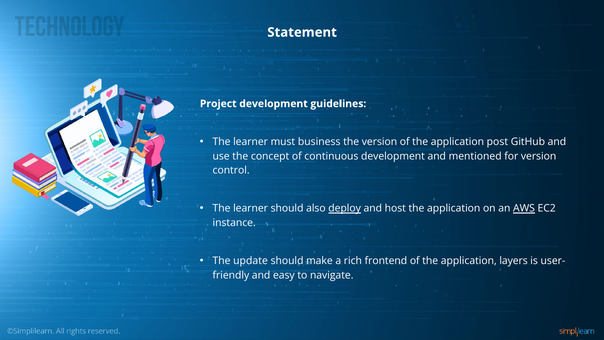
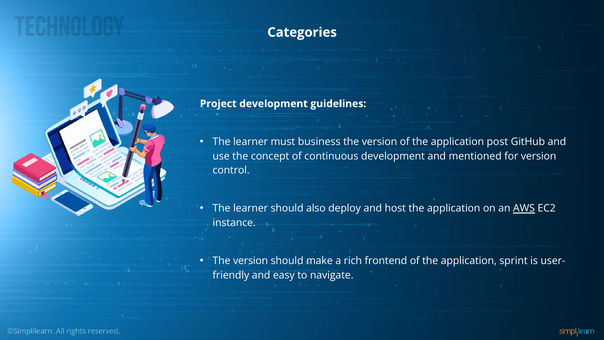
Statement: Statement -> Categories
deploy underline: present -> none
update at (251, 261): update -> version
layers: layers -> sprint
